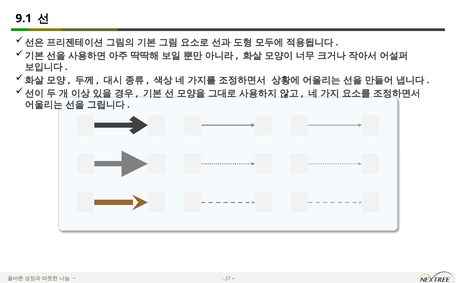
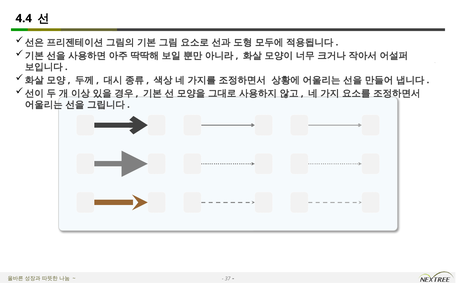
9.1: 9.1 -> 4.4
